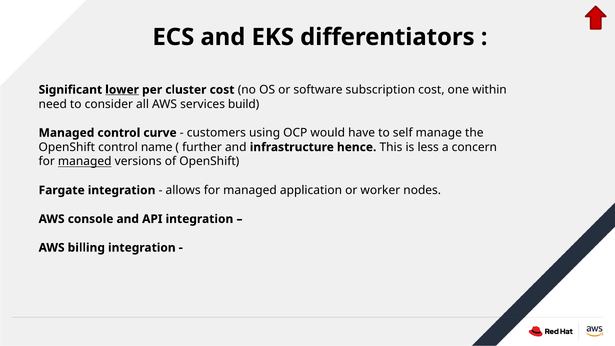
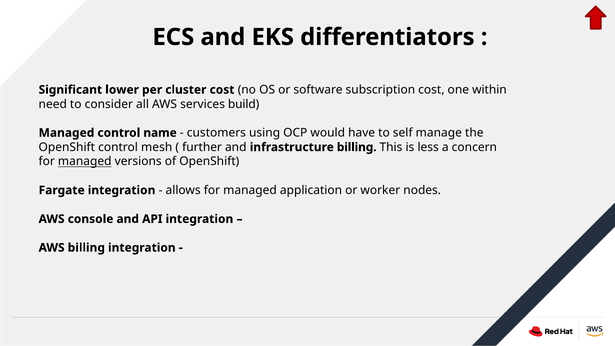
lower underline: present -> none
curve: curve -> name
name: name -> mesh
infrastructure hence: hence -> billing
